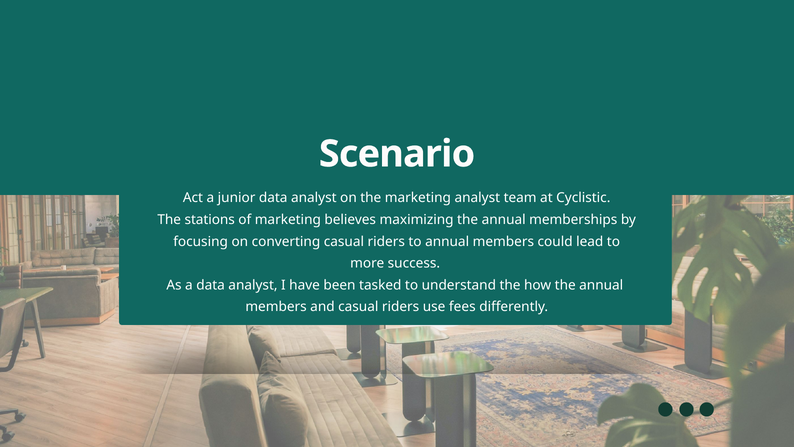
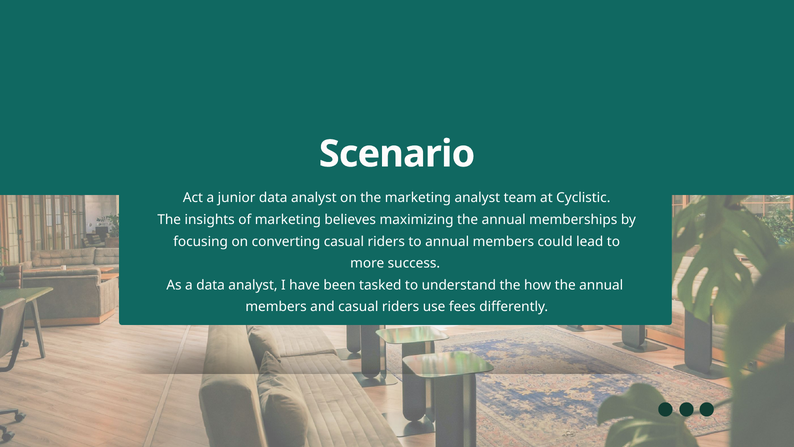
stations: stations -> insights
